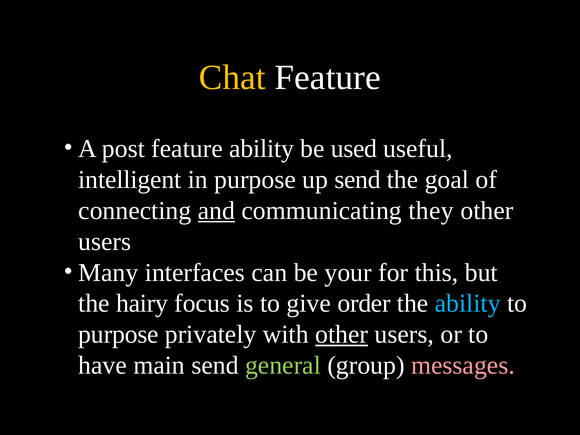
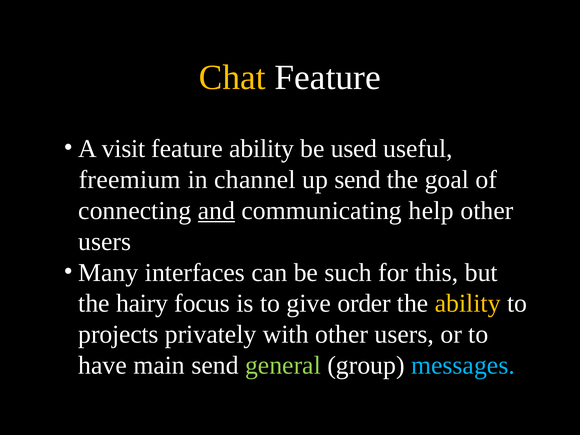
post: post -> visit
intelligent: intelligent -> freemium
in purpose: purpose -> channel
they: they -> help
your: your -> such
ability at (468, 303) colour: light blue -> yellow
purpose at (118, 334): purpose -> projects
other at (342, 334) underline: present -> none
messages colour: pink -> light blue
